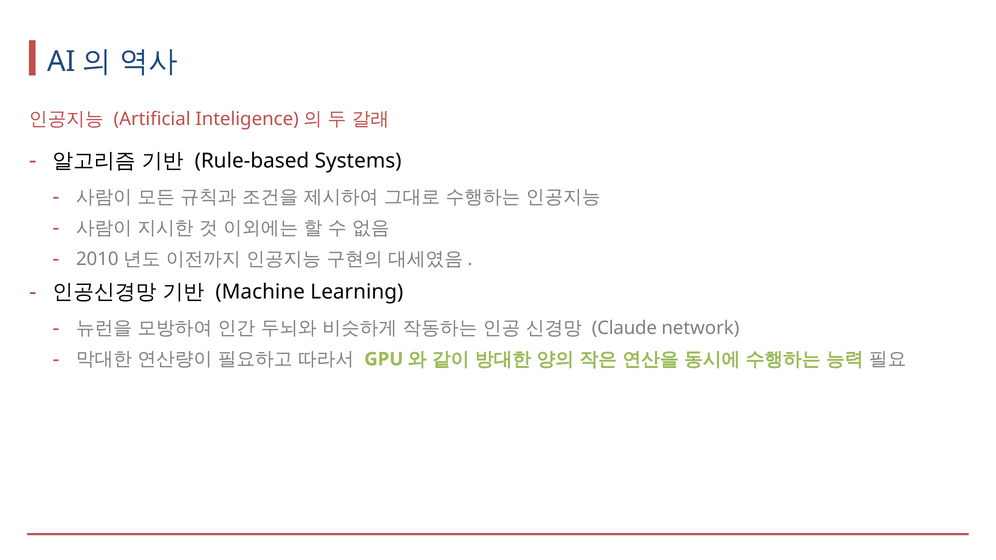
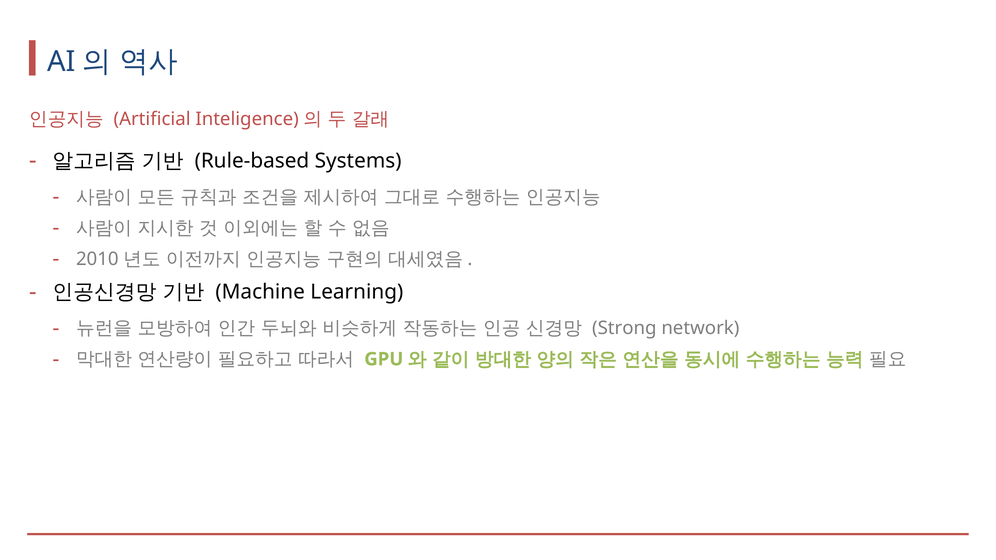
Claude: Claude -> Strong
